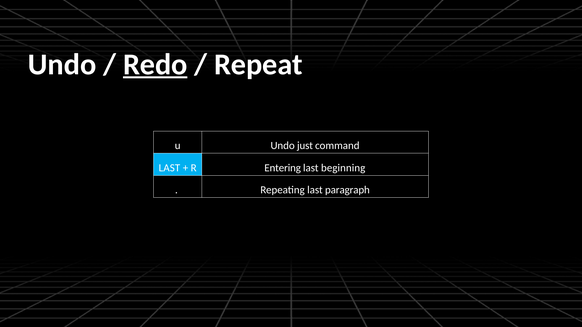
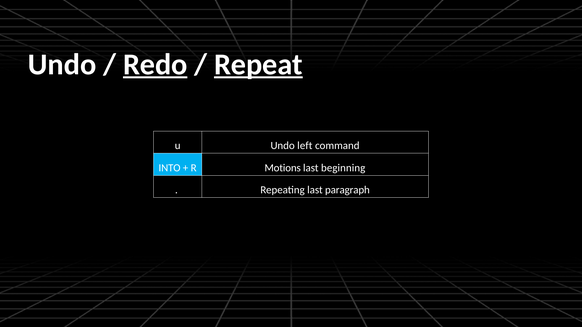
Repeat underline: none -> present
just: just -> left
LAST at (169, 168): LAST -> INTO
Entering: Entering -> Motions
